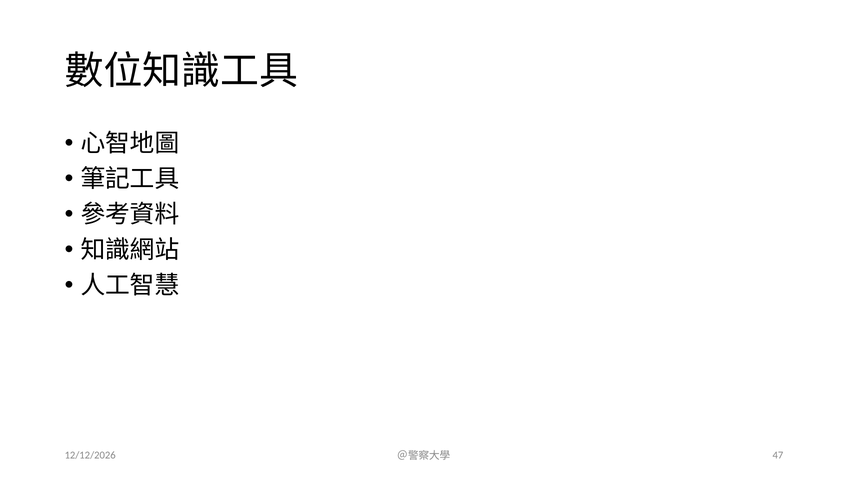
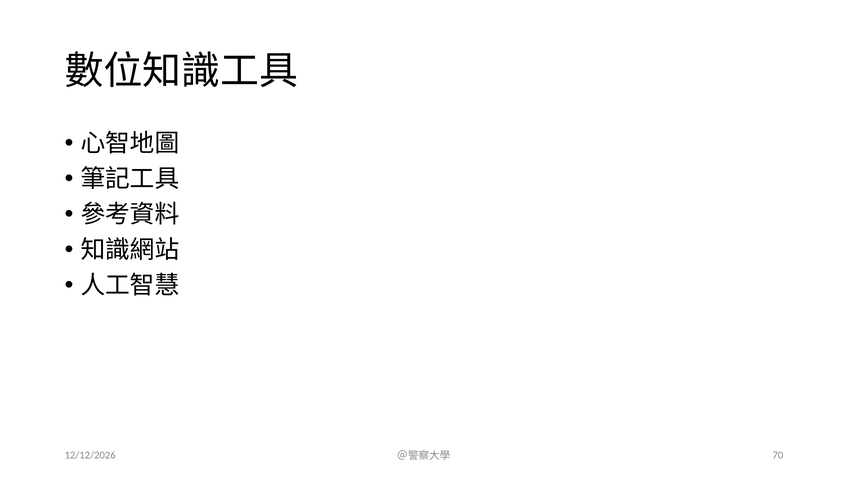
47: 47 -> 70
